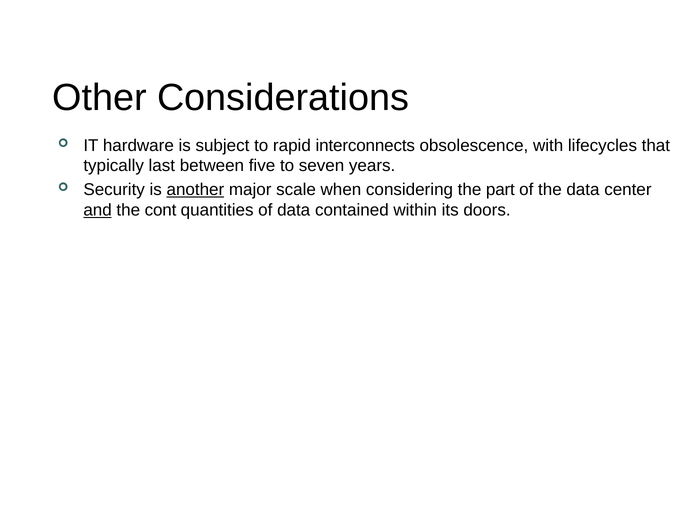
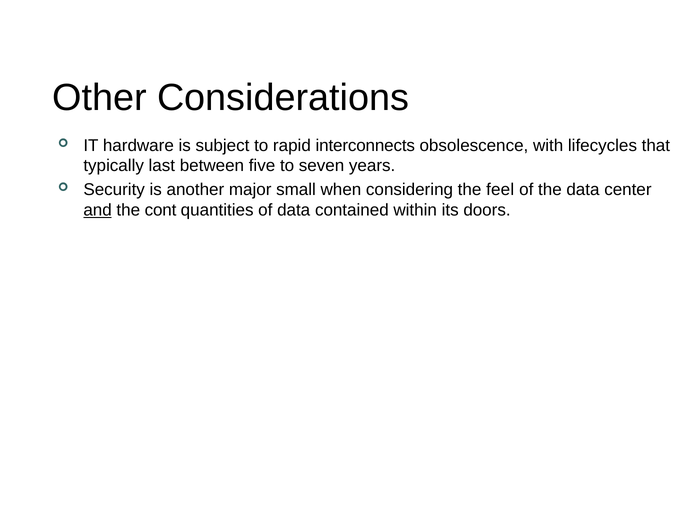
another underline: present -> none
scale: scale -> small
part: part -> feel
